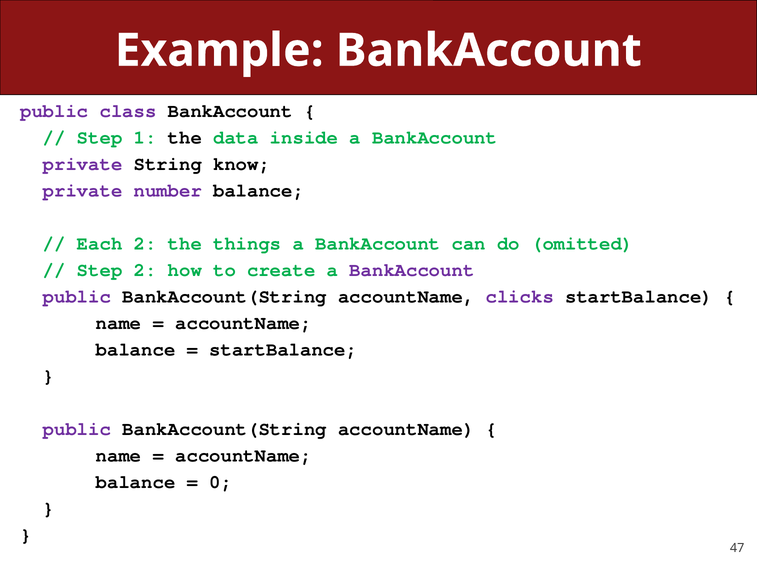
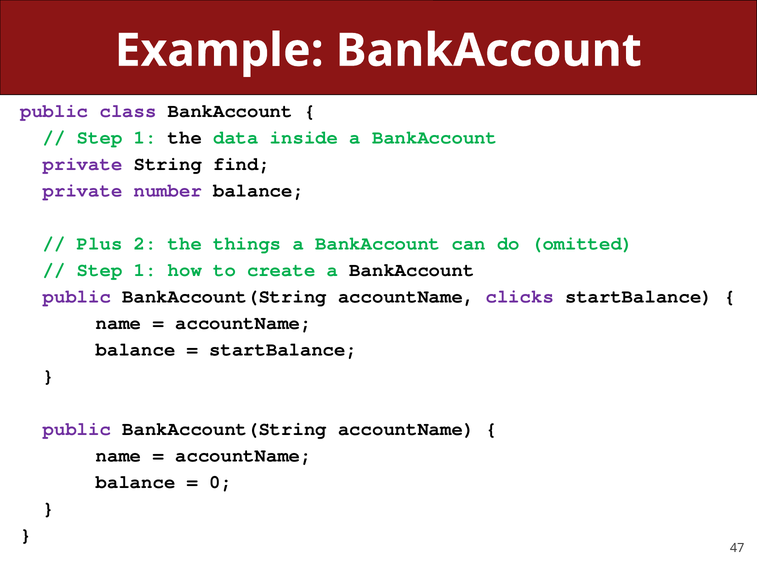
know: know -> find
Each: Each -> Plus
2 at (145, 270): 2 -> 1
BankAccount at (412, 270) colour: purple -> black
